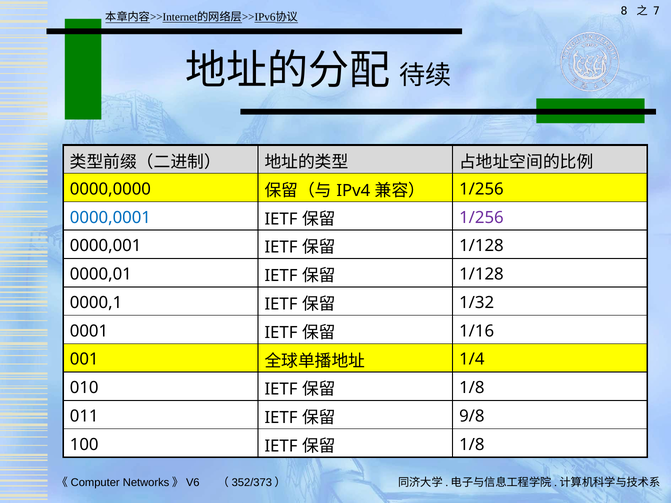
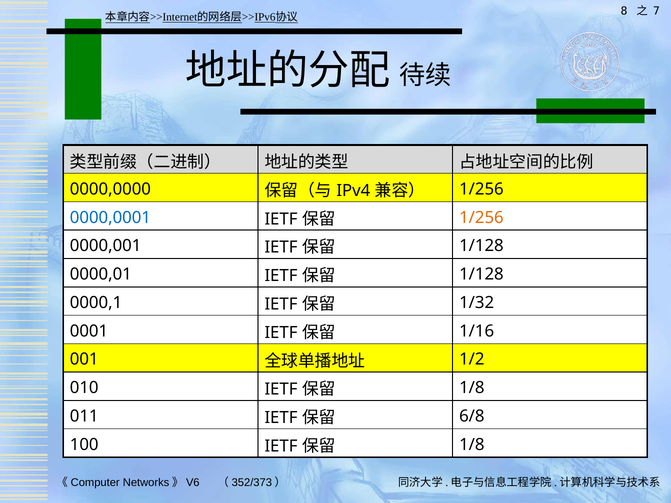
1/256 at (481, 218) colour: purple -> orange
1/4: 1/4 -> 1/2
9/8: 9/8 -> 6/8
